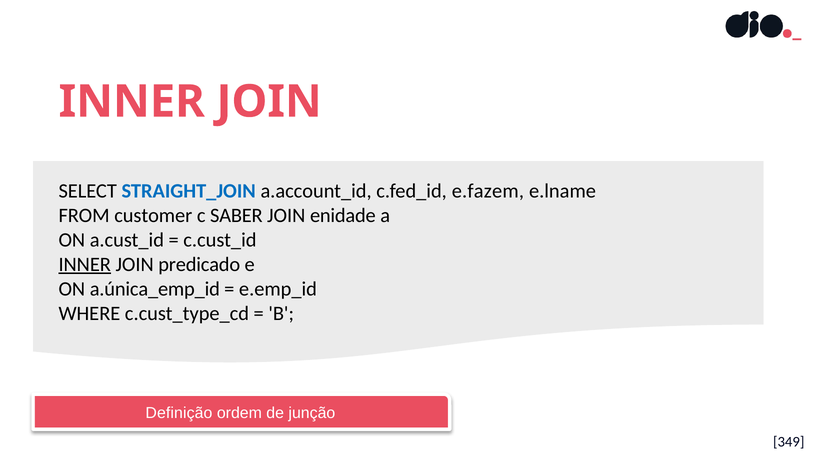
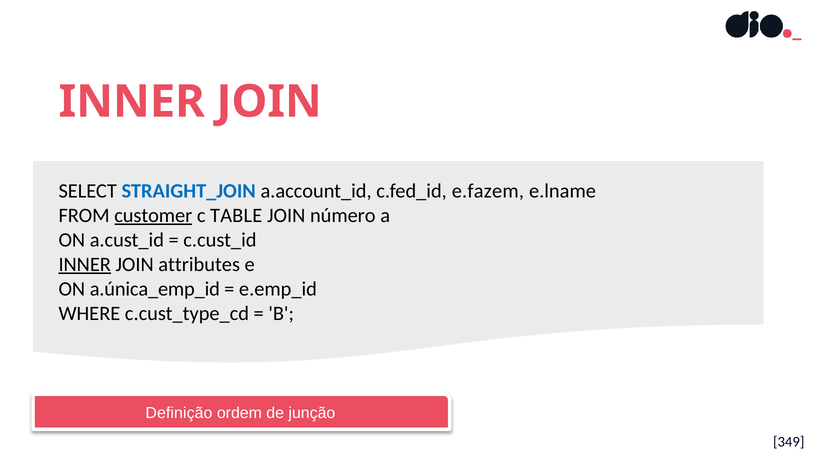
customer underline: none -> present
SABER: SABER -> TABLE
enidade: enidade -> número
predicado: predicado -> attributes
